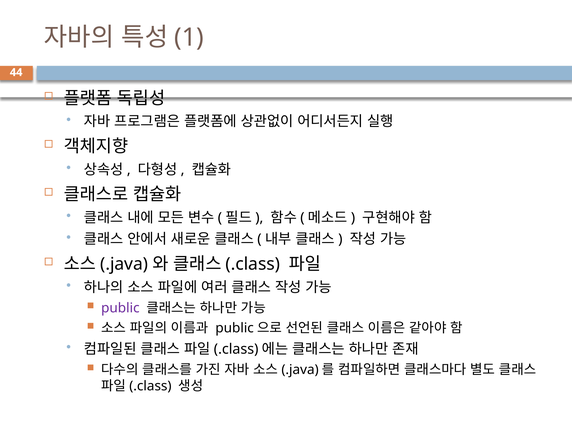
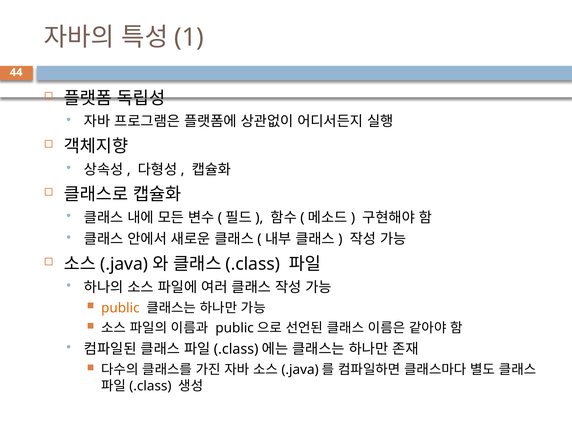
public colour: purple -> orange
